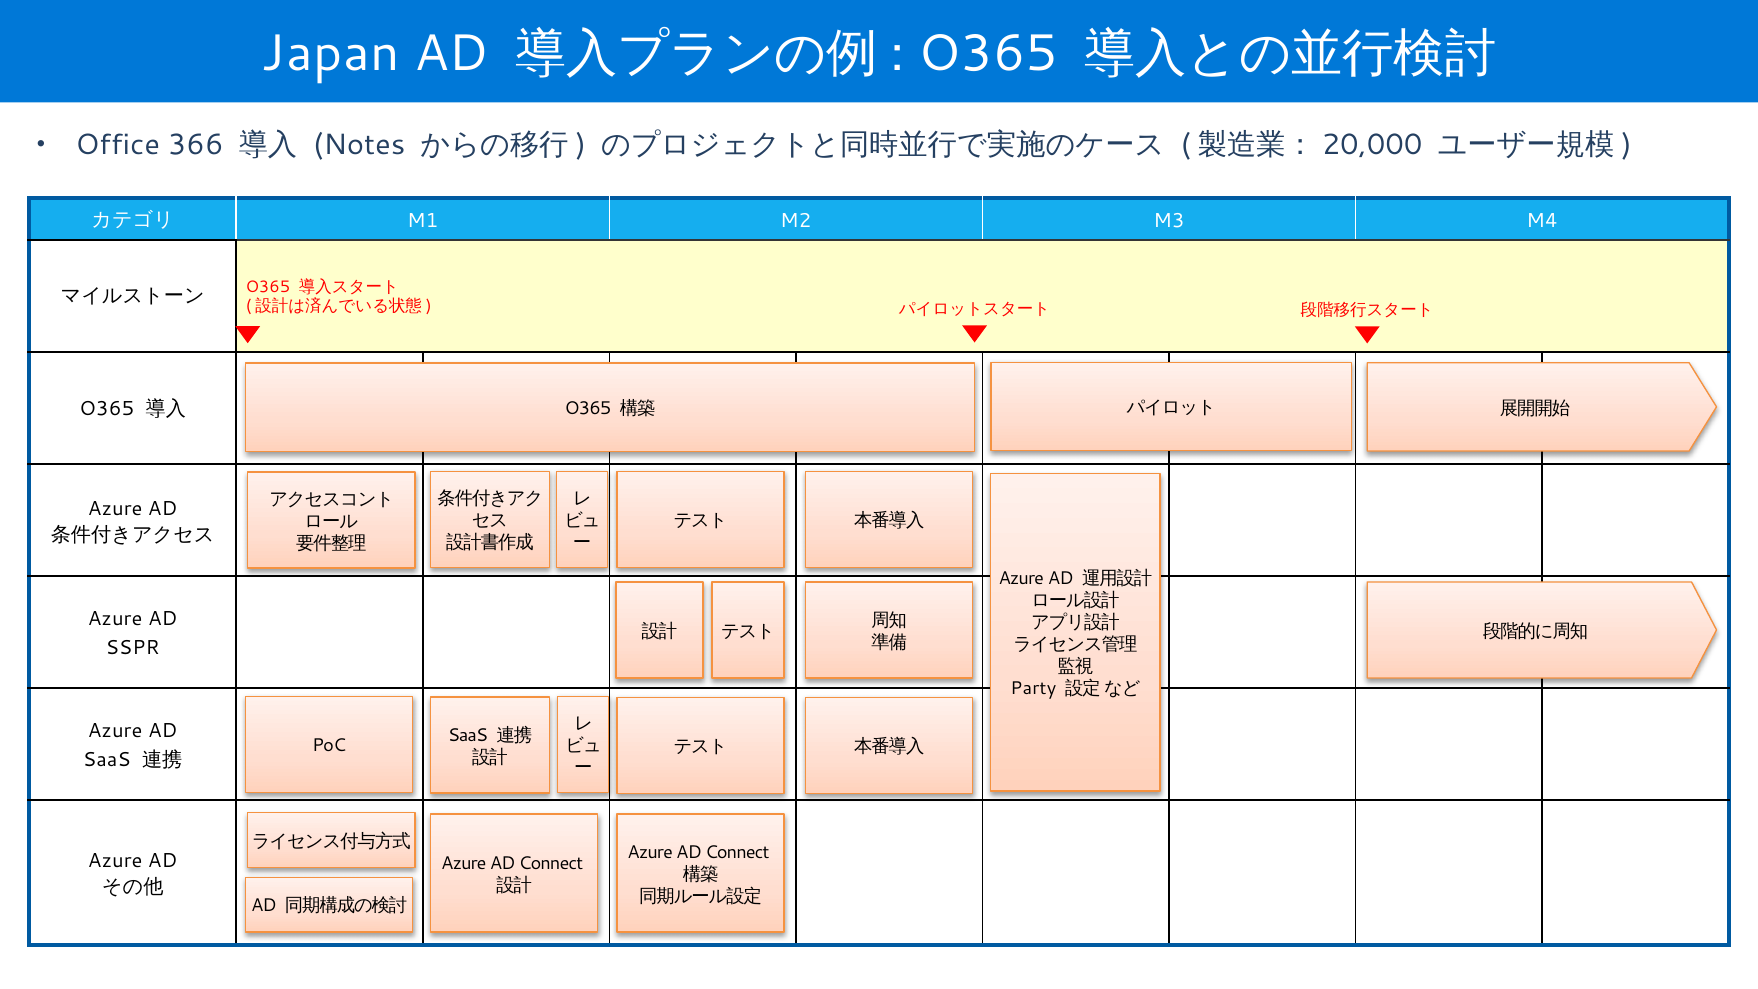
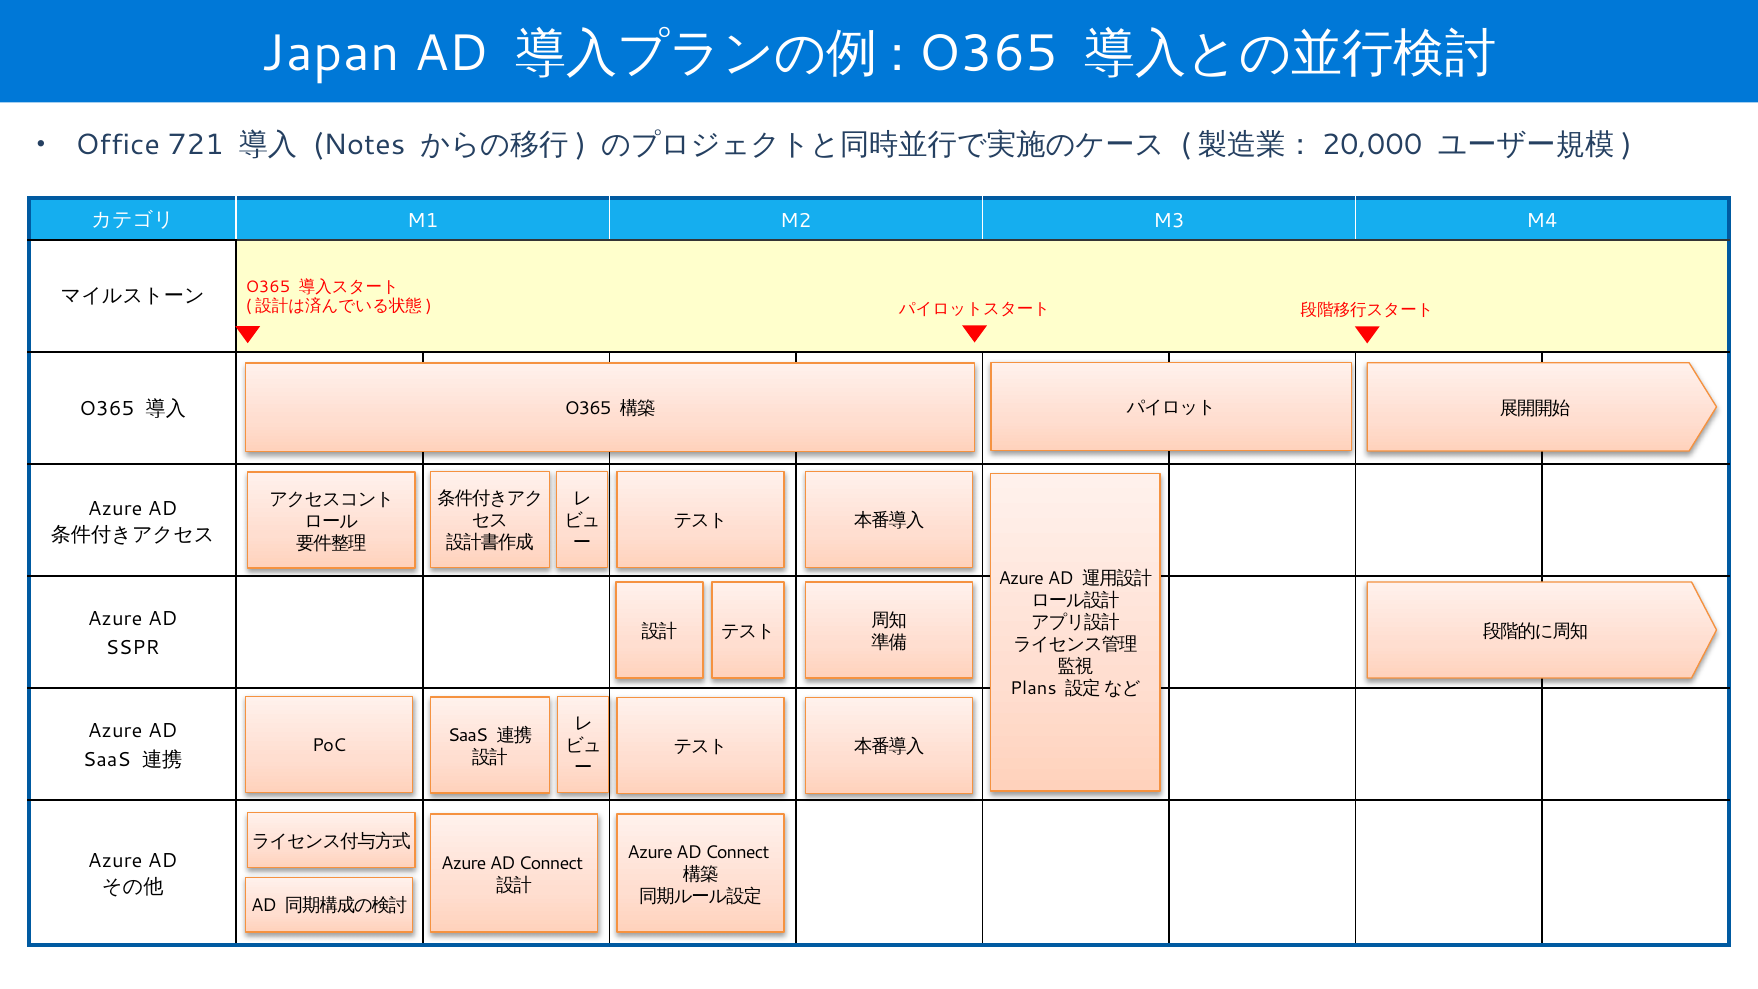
366: 366 -> 721
Party: Party -> Plans
